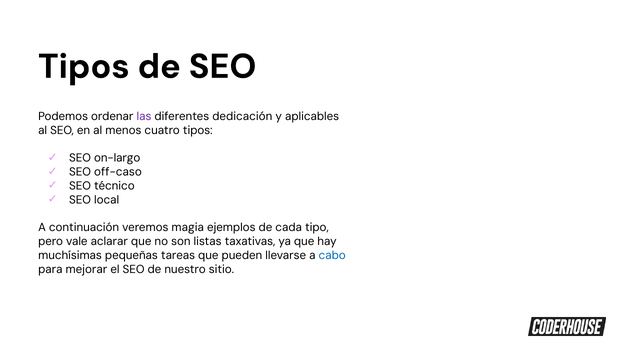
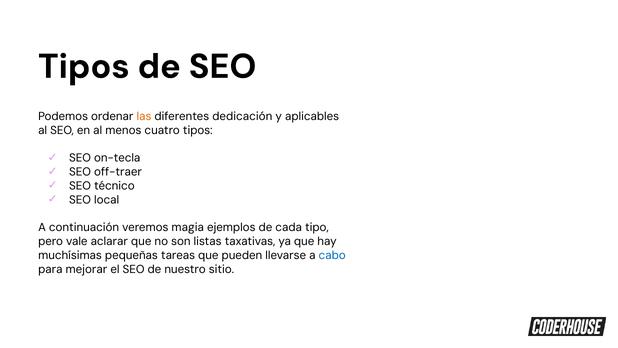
las colour: purple -> orange
on-largo: on-largo -> on-tecla
off-caso: off-caso -> off-traer
